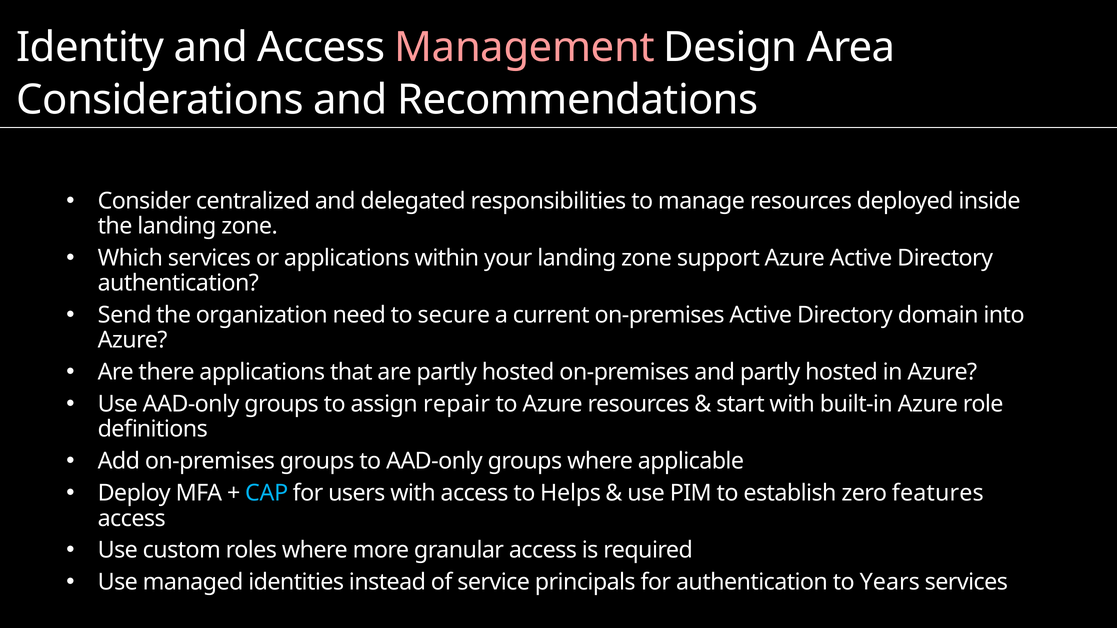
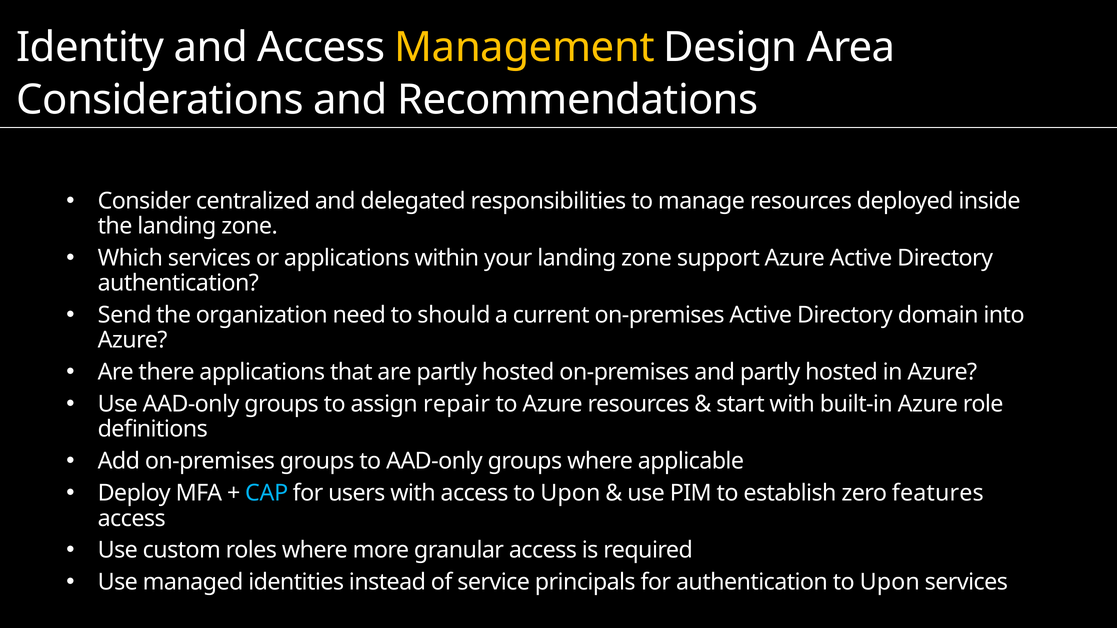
Management colour: pink -> yellow
secure: secure -> should
access to Helps: Helps -> Upon
authentication to Years: Years -> Upon
